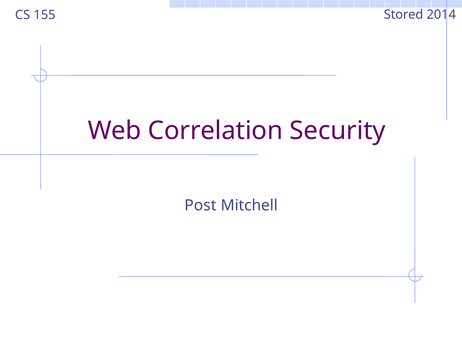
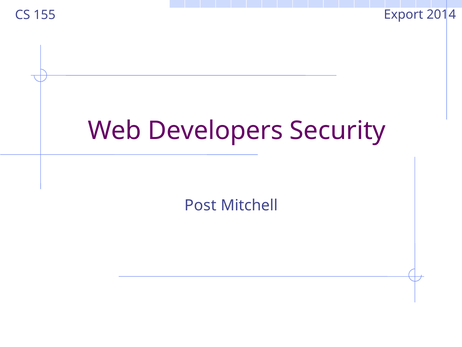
Stored: Stored -> Export
Correlation: Correlation -> Developers
